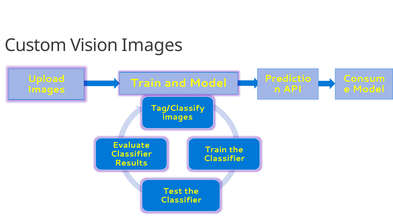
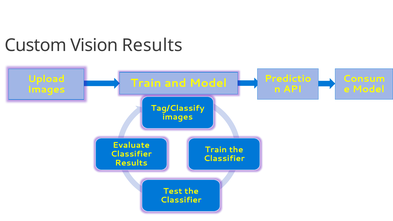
Vision Images: Images -> Results
